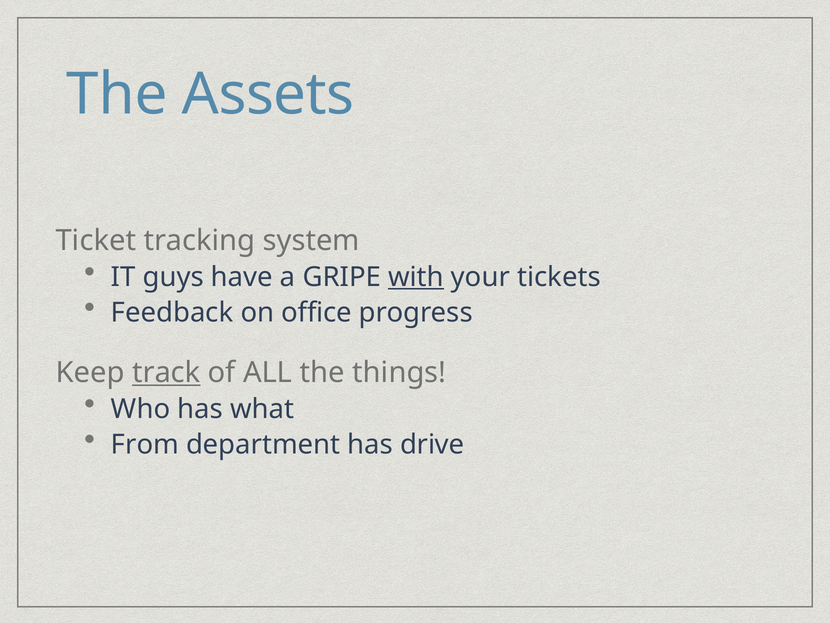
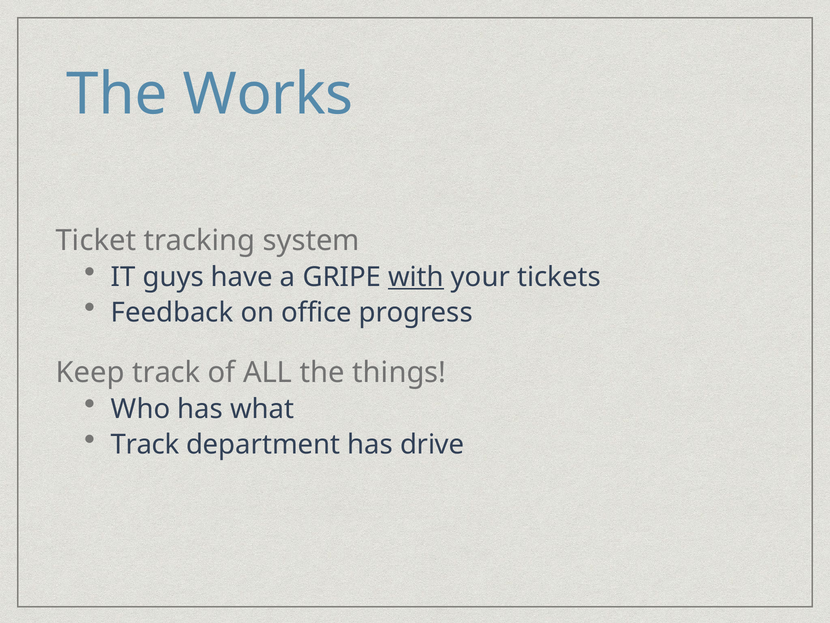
Assets: Assets -> Works
track at (166, 372) underline: present -> none
From at (145, 444): From -> Track
